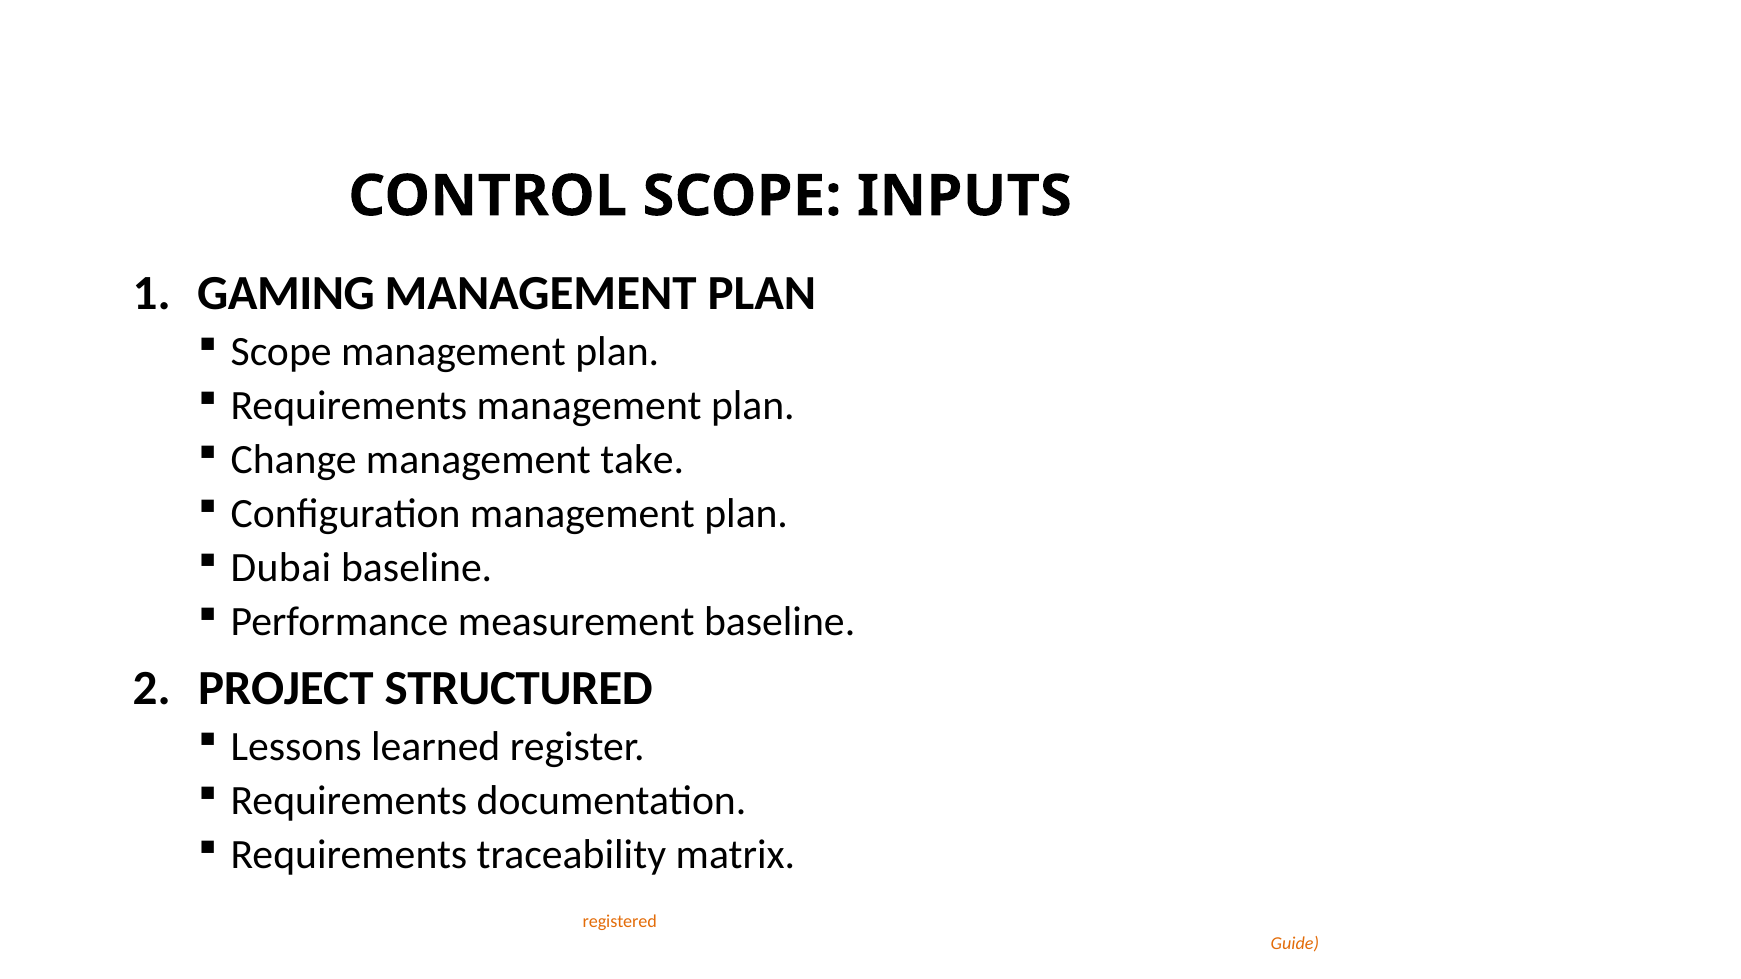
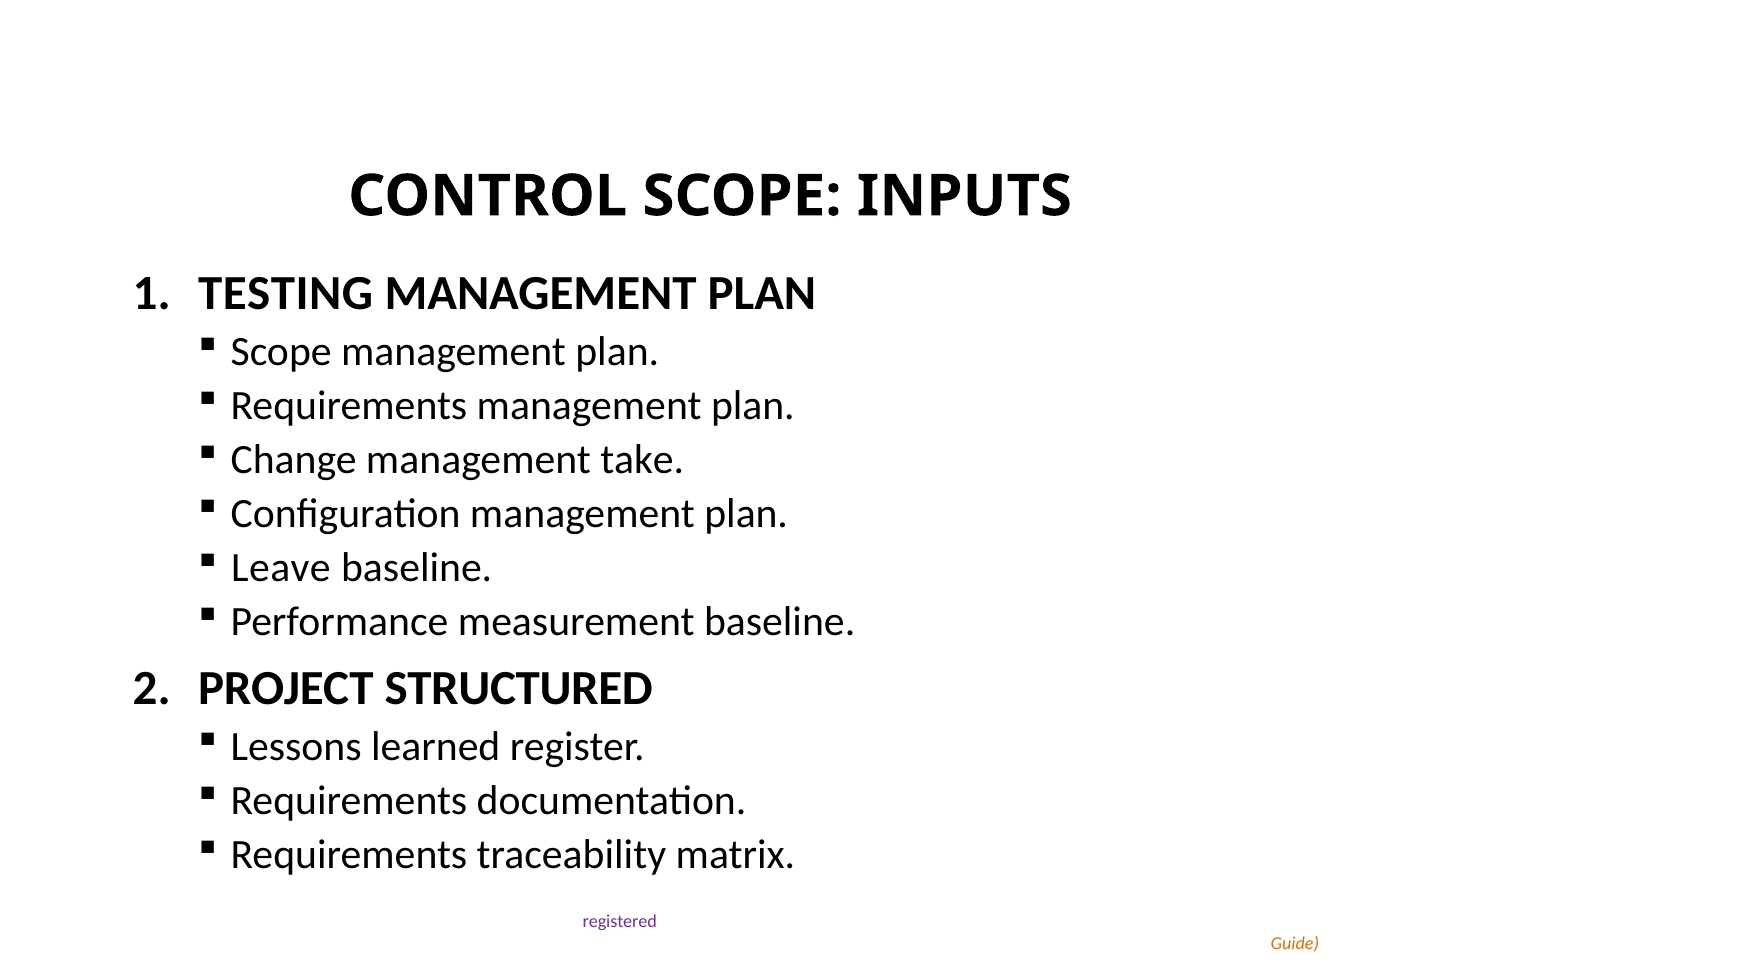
GAMING: GAMING -> TESTING
Dubai: Dubai -> Leave
registered at (620, 922) colour: orange -> purple
